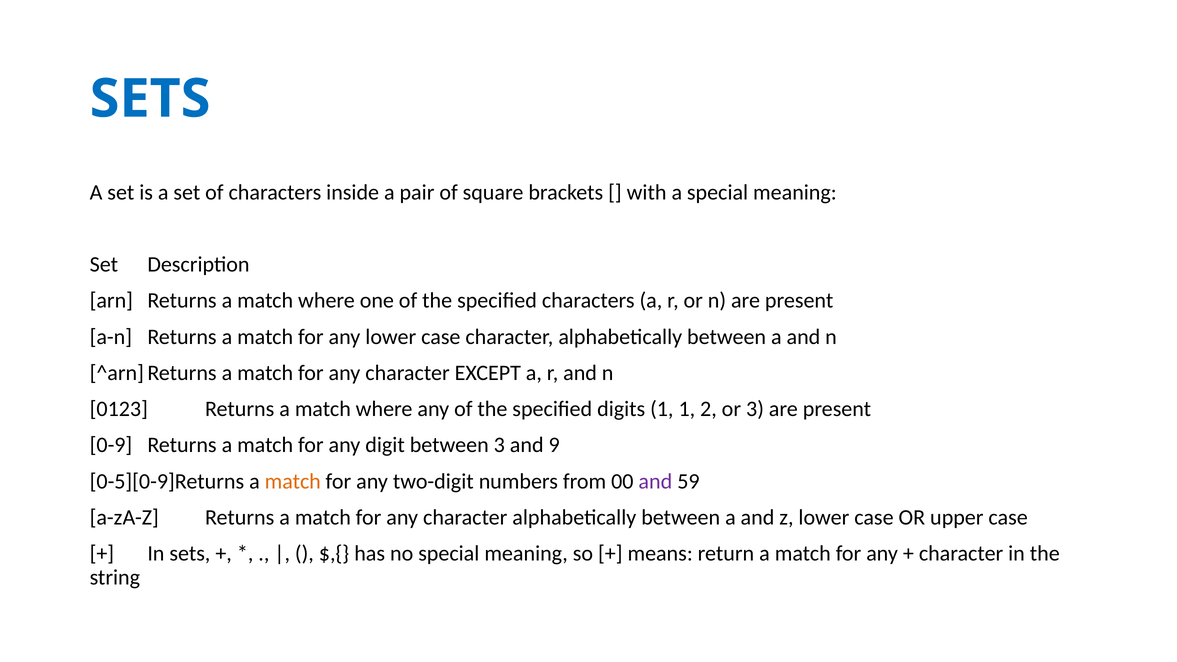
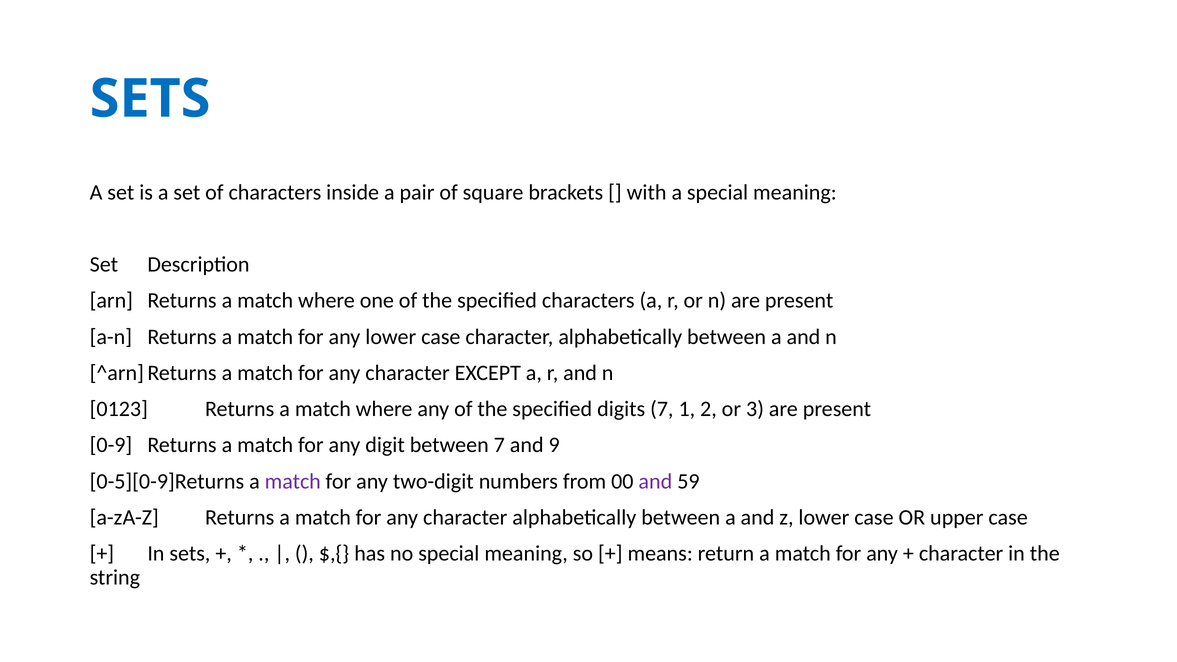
digits 1: 1 -> 7
between 3: 3 -> 7
match at (293, 481) colour: orange -> purple
